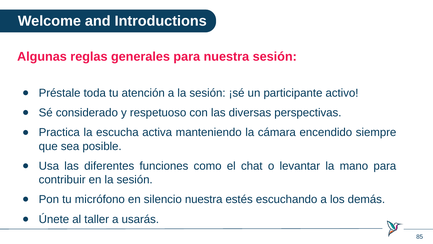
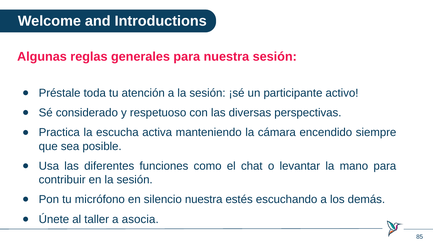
usarás: usarás -> asocia
